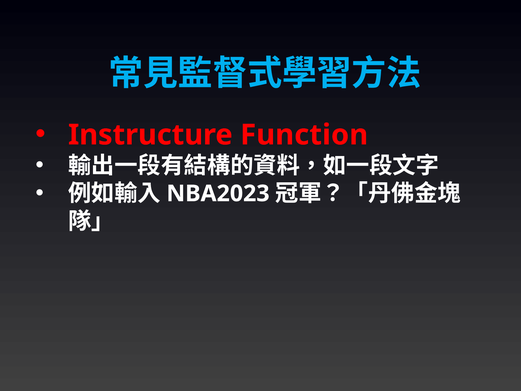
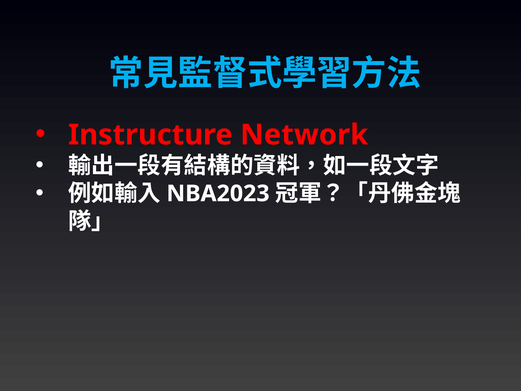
Function: Function -> Network
